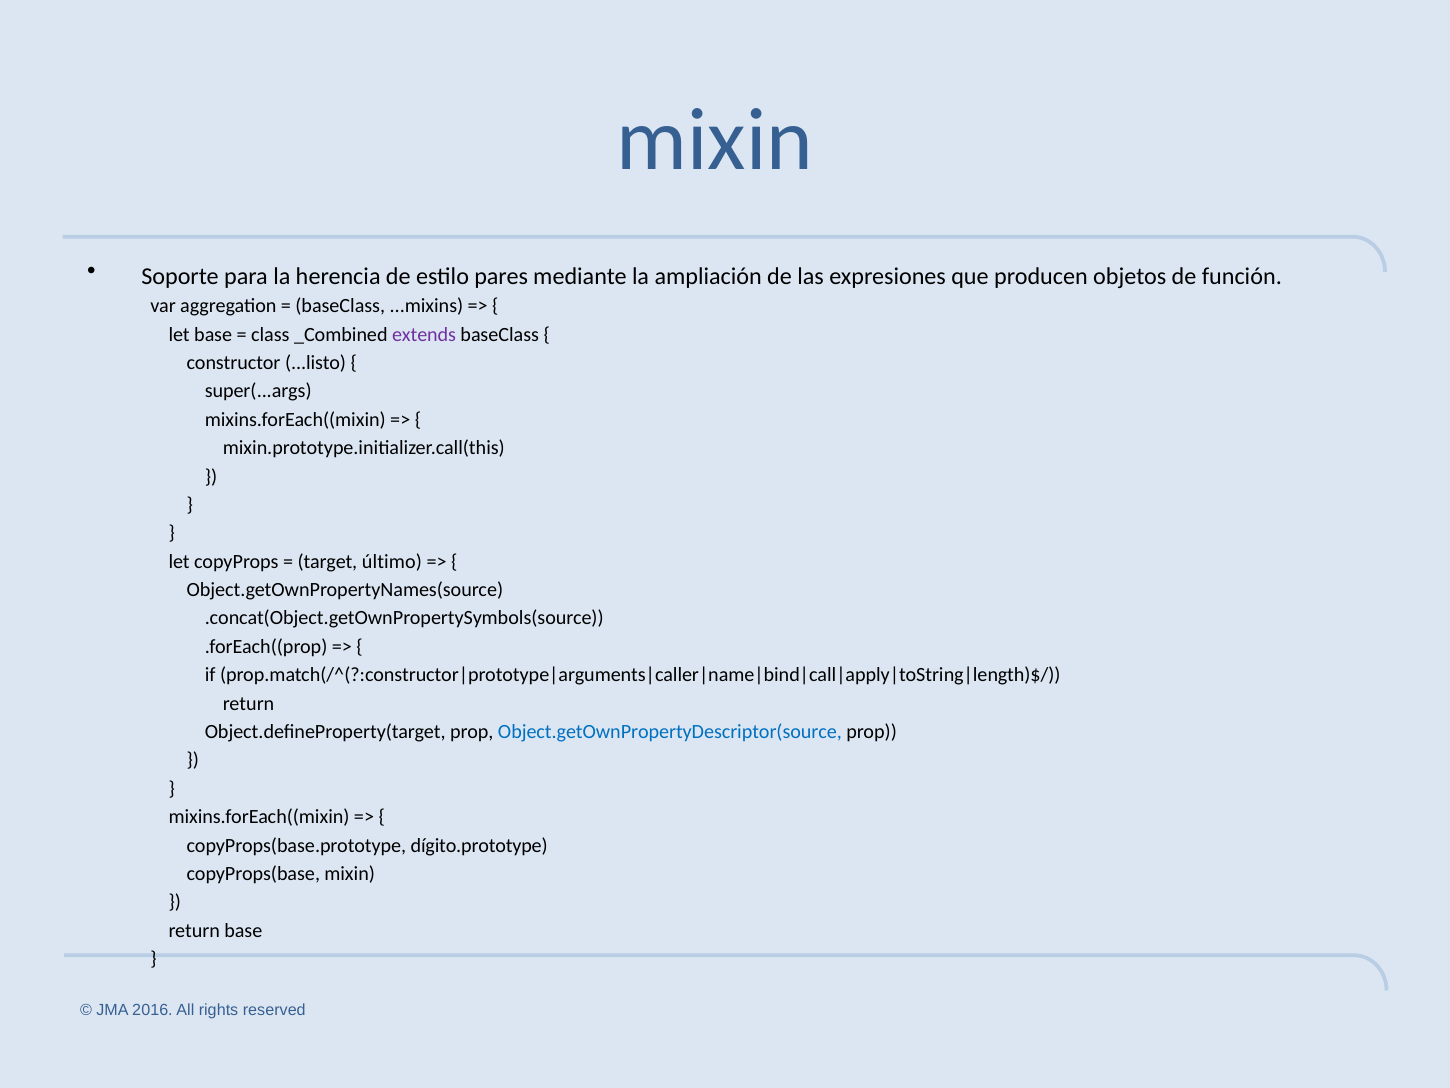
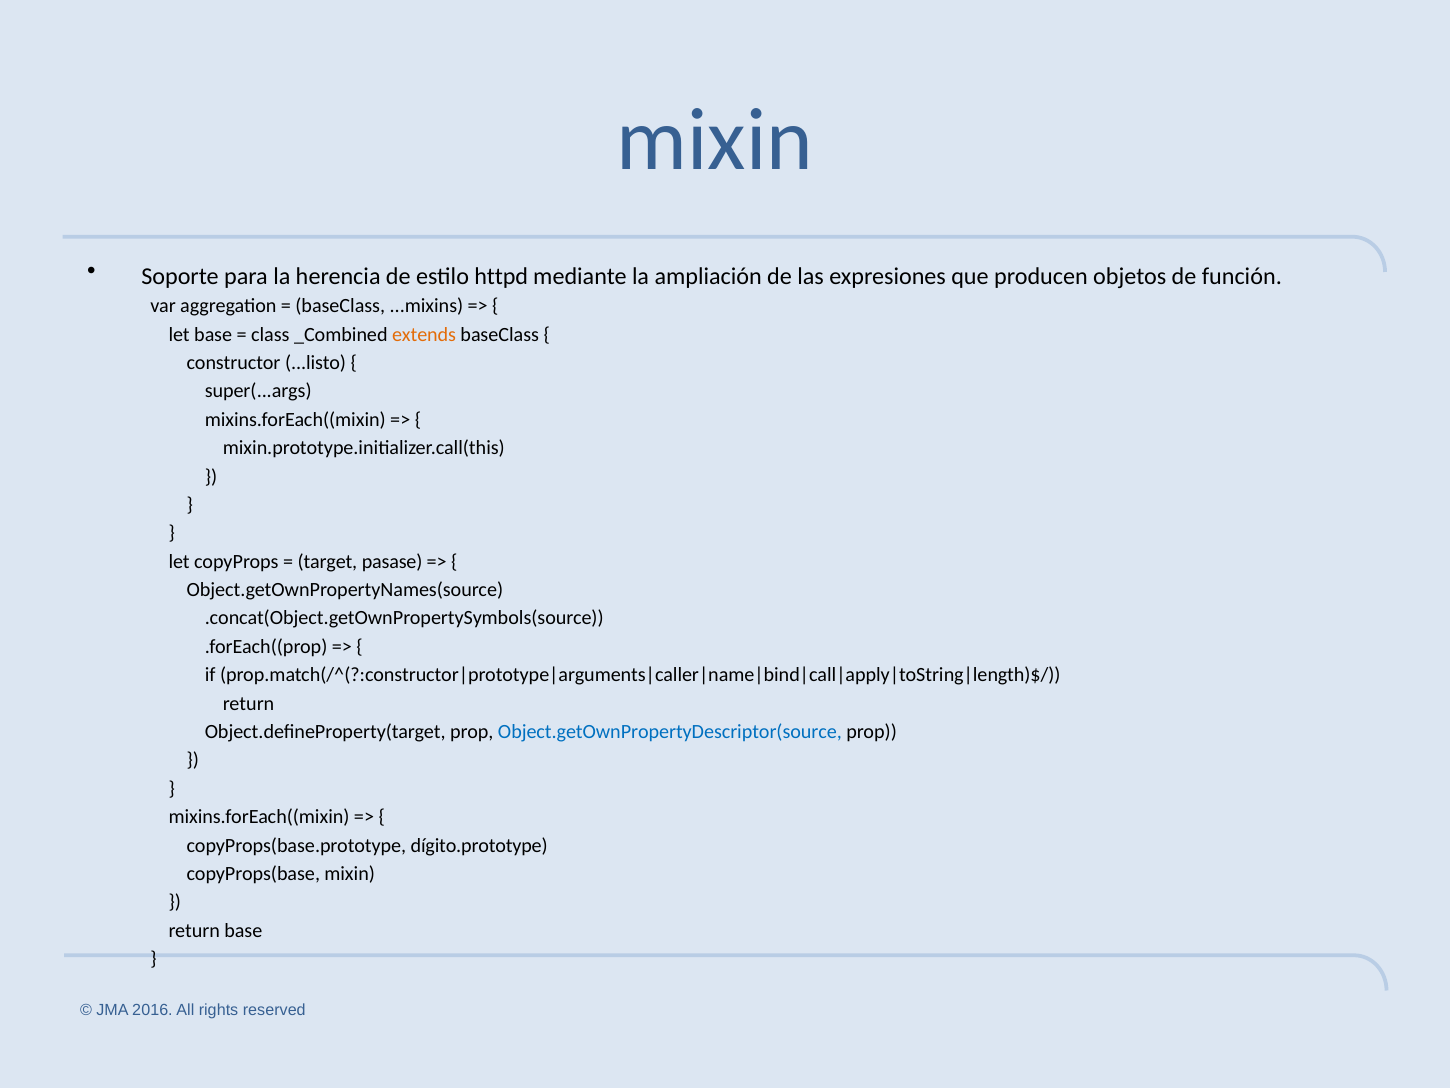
pares: pares -> httpd
extends colour: purple -> orange
último: último -> pasase
